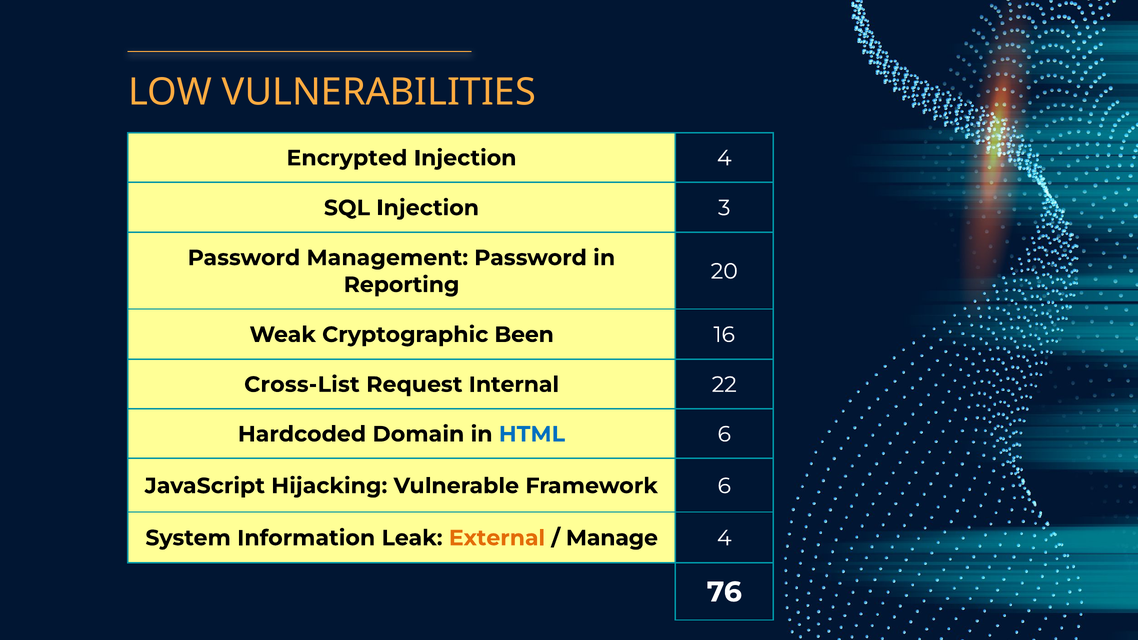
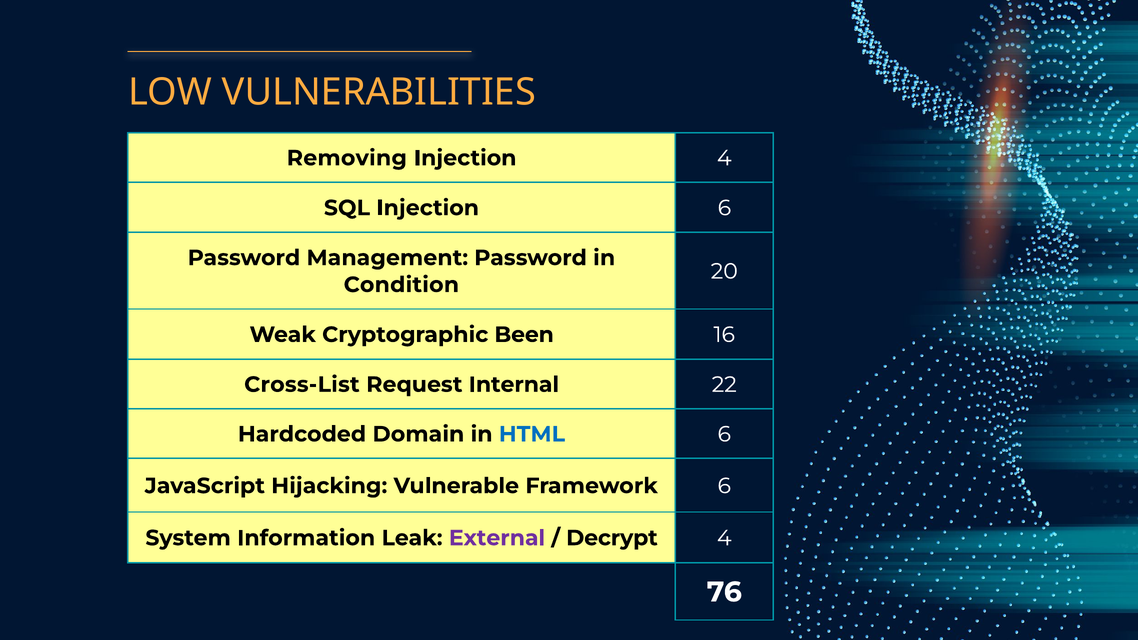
Encrypted: Encrypted -> Removing
Injection 3: 3 -> 6
Reporting: Reporting -> Condition
External colour: orange -> purple
Manage: Manage -> Decrypt
